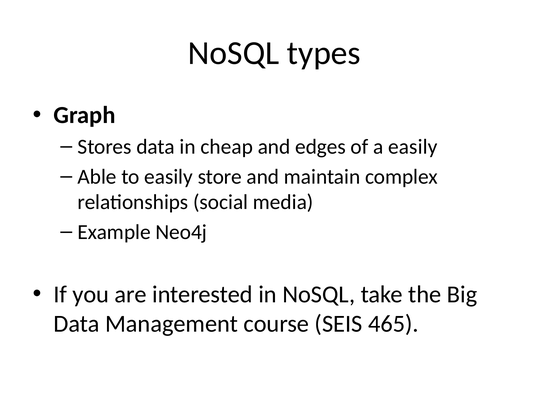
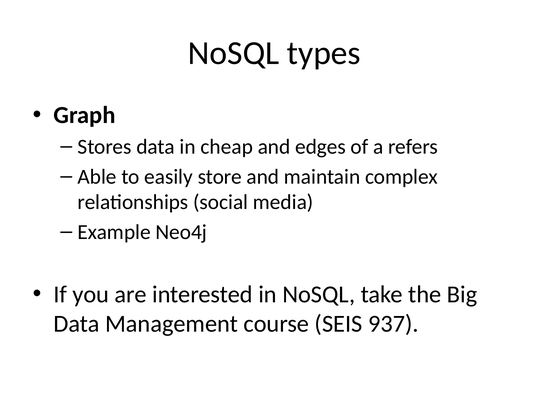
a easily: easily -> refers
465: 465 -> 937
